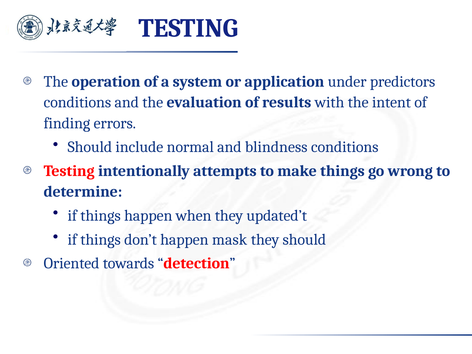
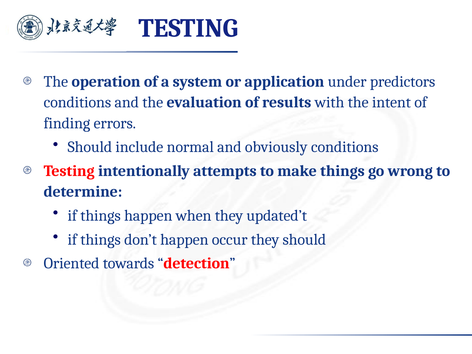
blindness: blindness -> obviously
mask: mask -> occur
